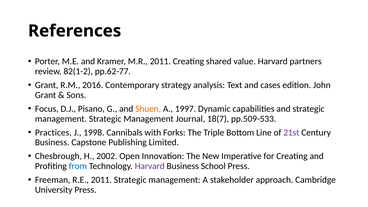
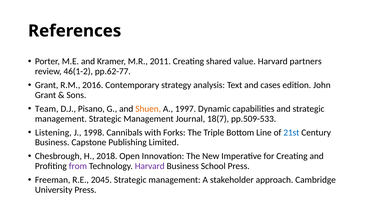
82(1-2: 82(1-2 -> 46(1-2
Focus: Focus -> Team
Practices: Practices -> Listening
21st colour: purple -> blue
2002: 2002 -> 2018
from colour: blue -> purple
R.E 2011: 2011 -> 2045
